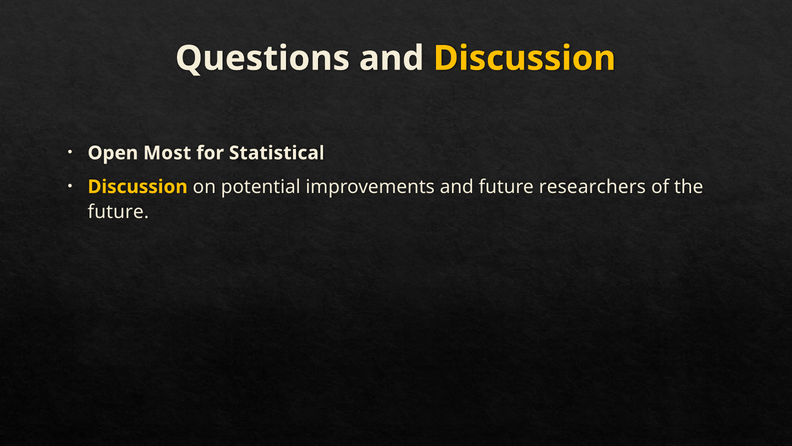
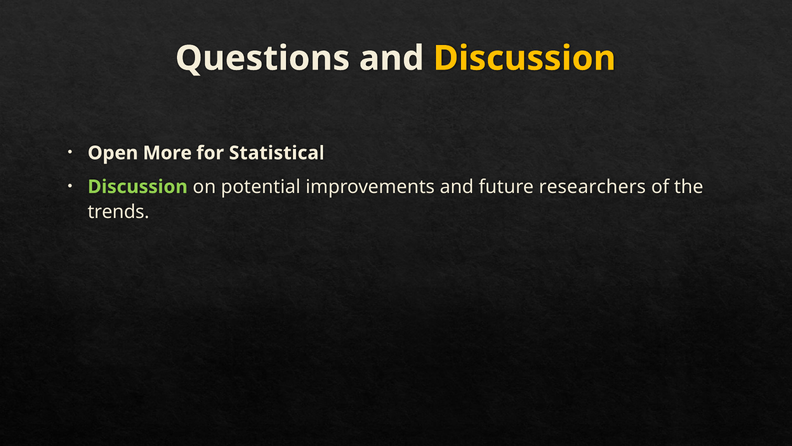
Most: Most -> More
Discussion at (138, 187) colour: yellow -> light green
future at (118, 212): future -> trends
